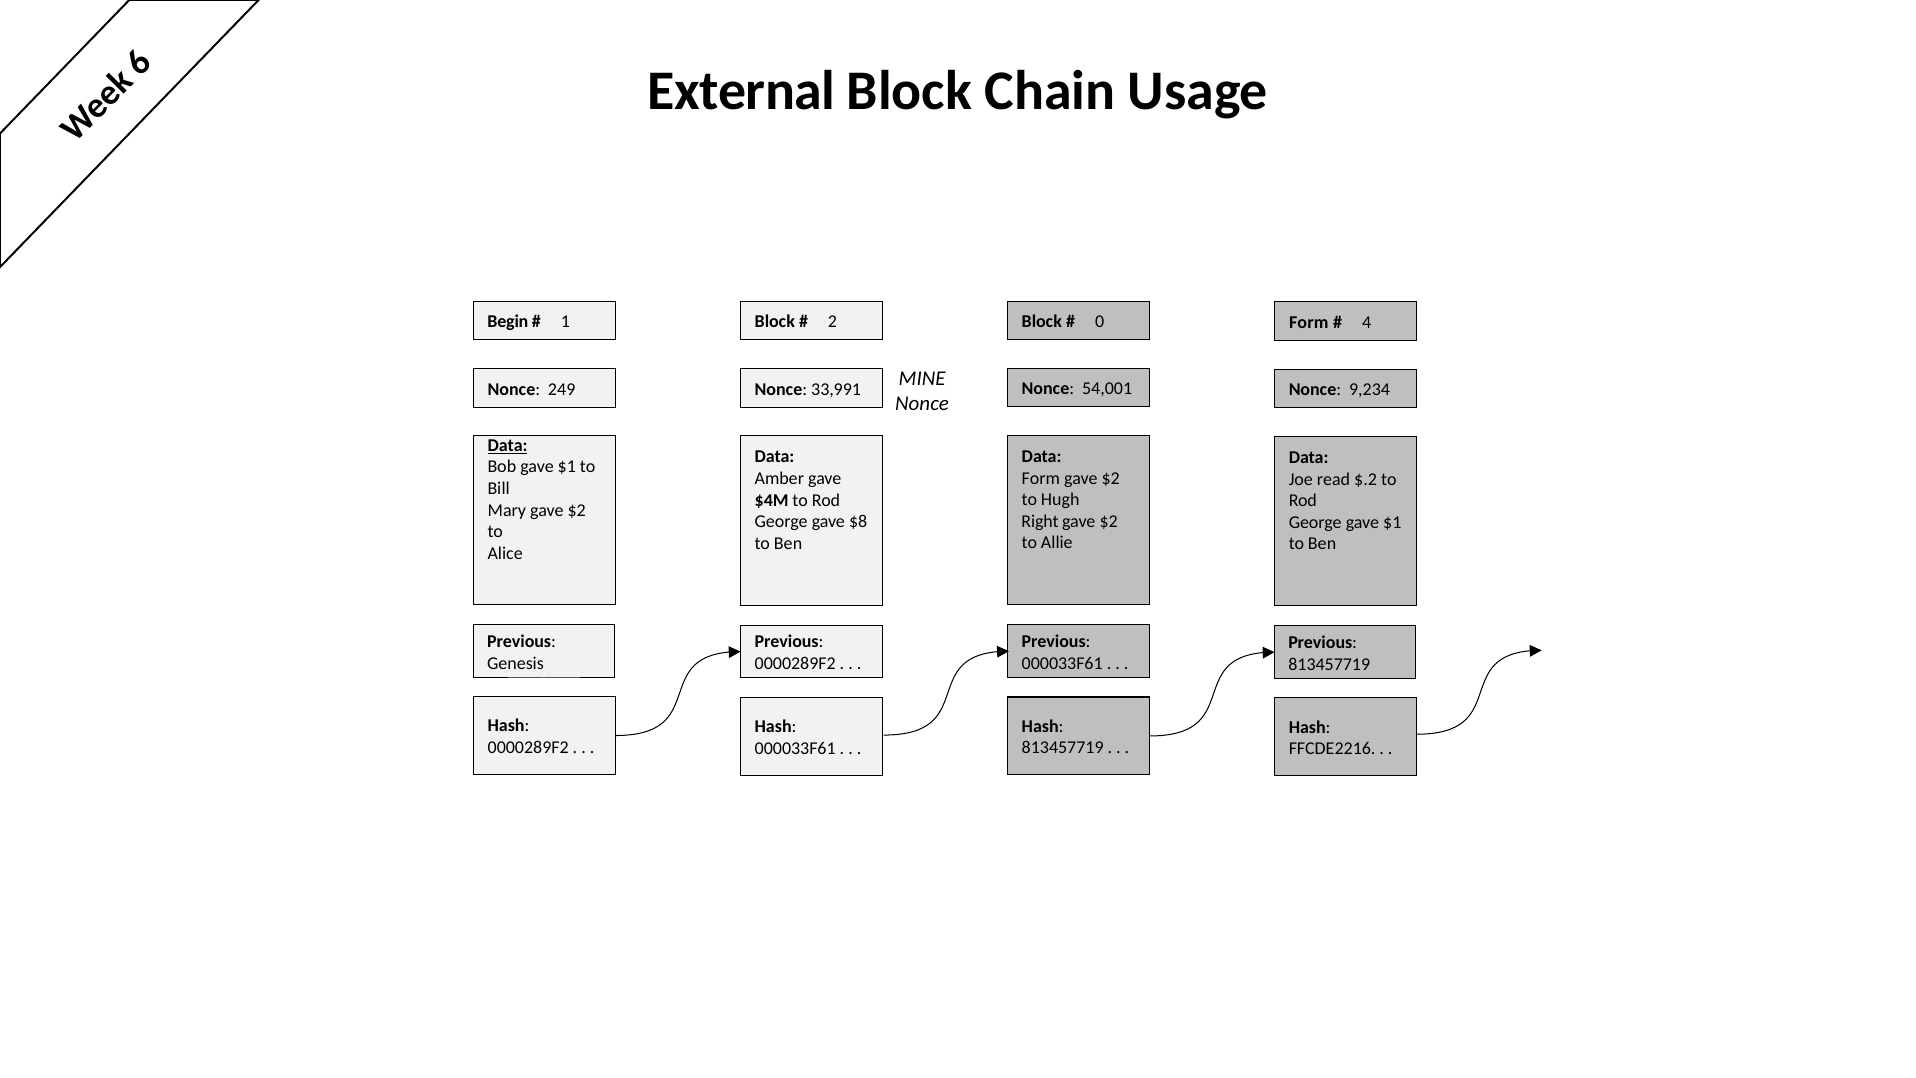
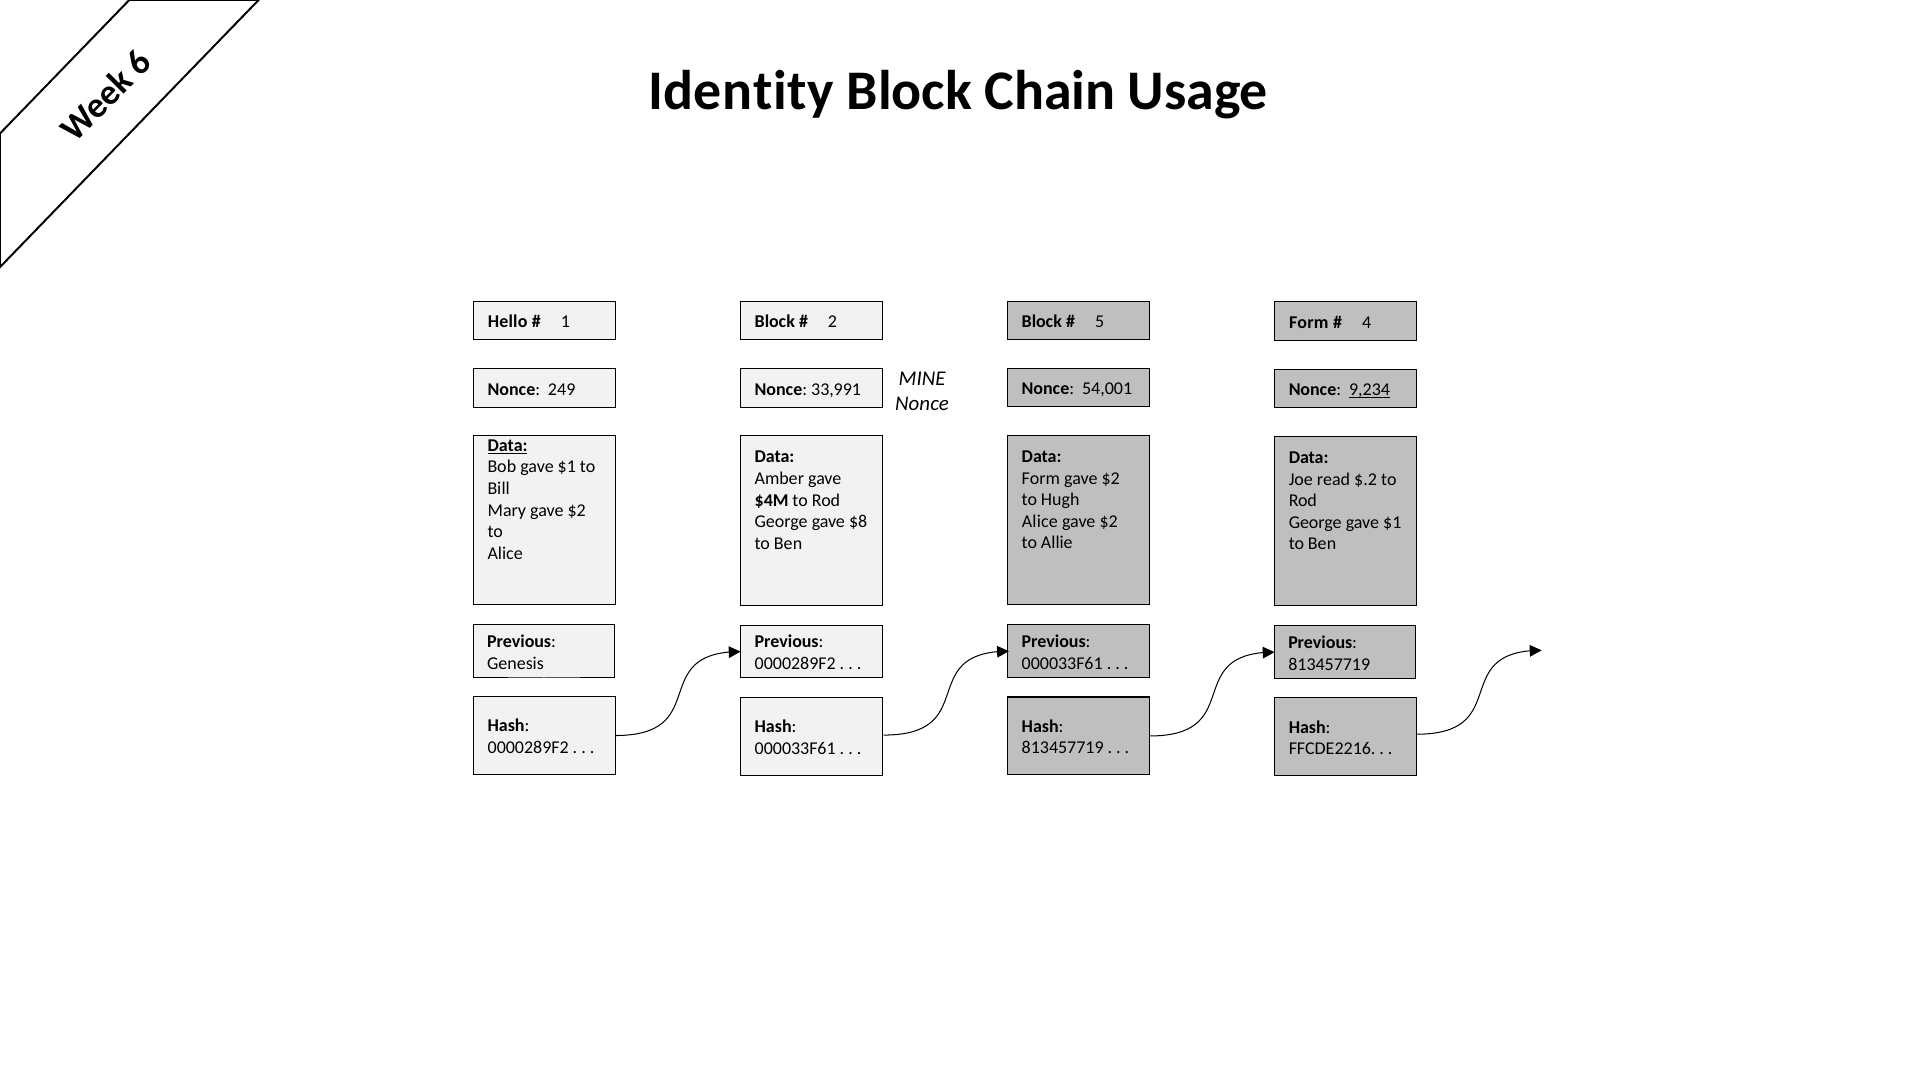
External: External -> Identity
0: 0 -> 5
Begin: Begin -> Hello
9,234 underline: none -> present
Right at (1040, 521): Right -> Alice
